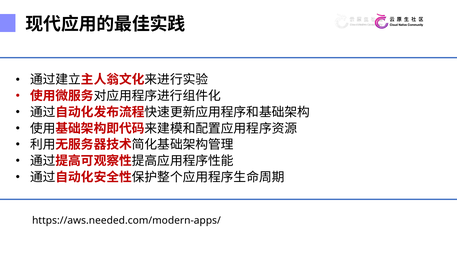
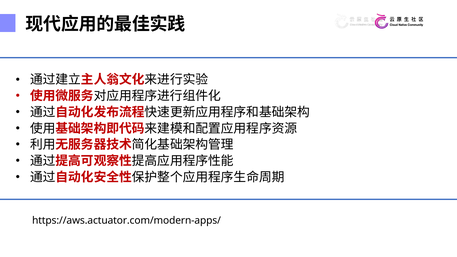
https://aws.needed.com/modern-apps/: https://aws.needed.com/modern-apps/ -> https://aws.actuator.com/modern-apps/
